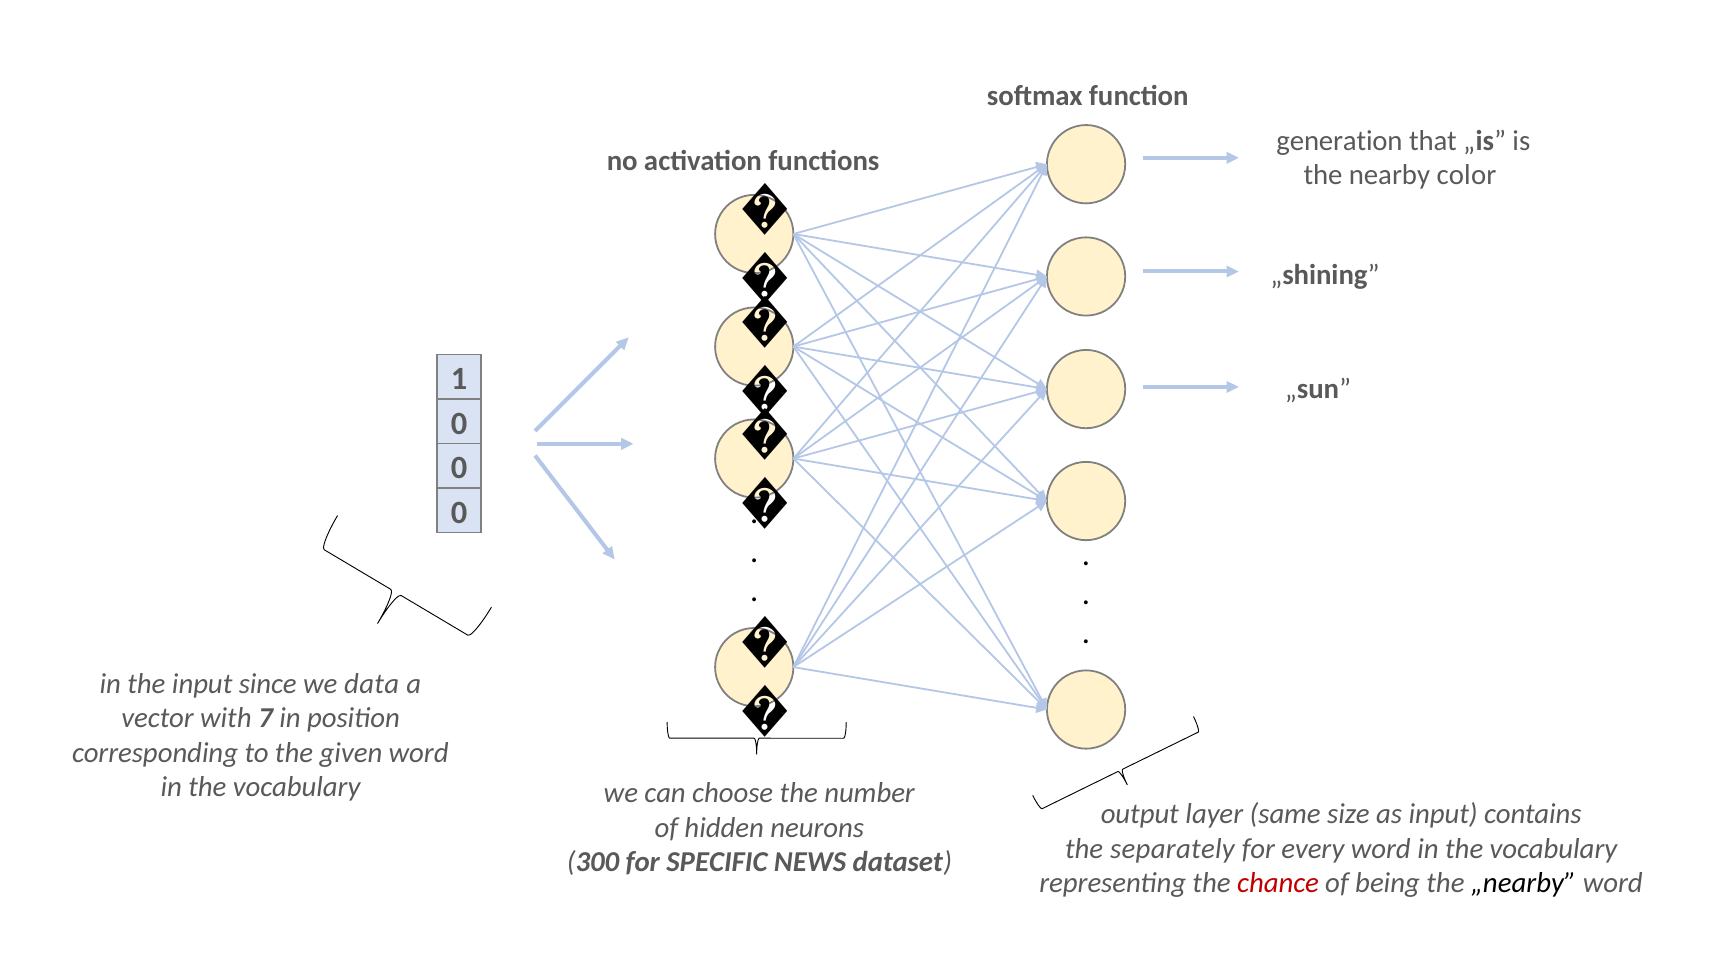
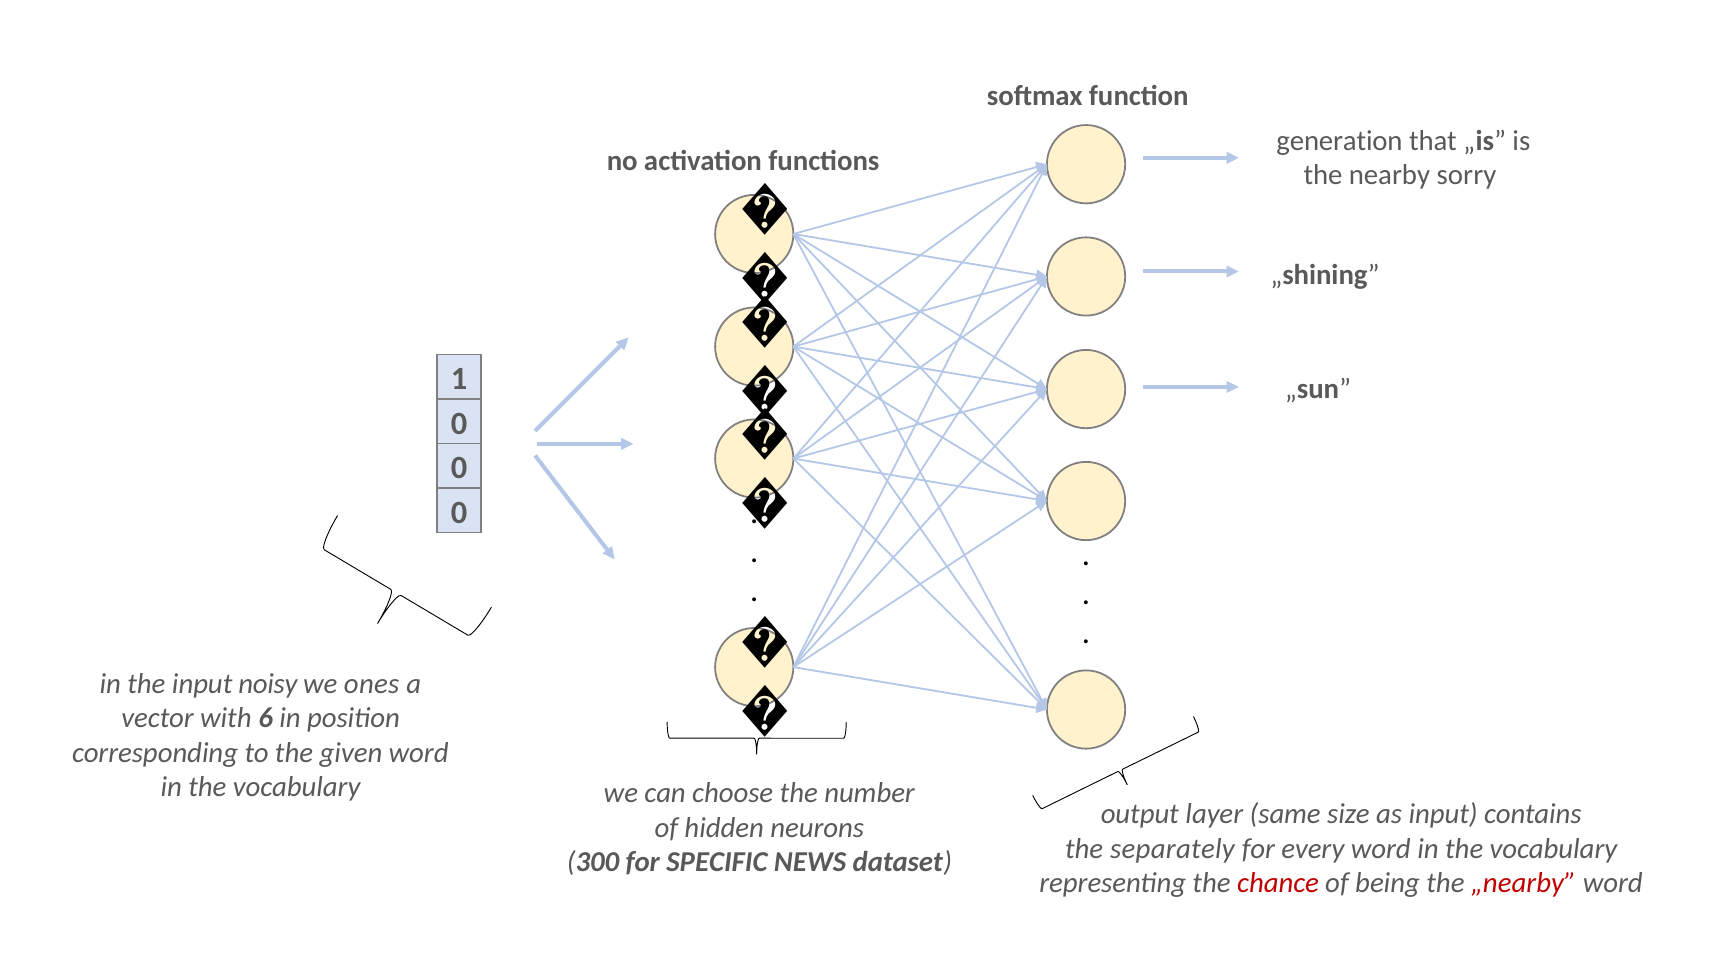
color: color -> sorry
since: since -> noisy
data: data -> ones
7: 7 -> 6
„nearby colour: black -> red
